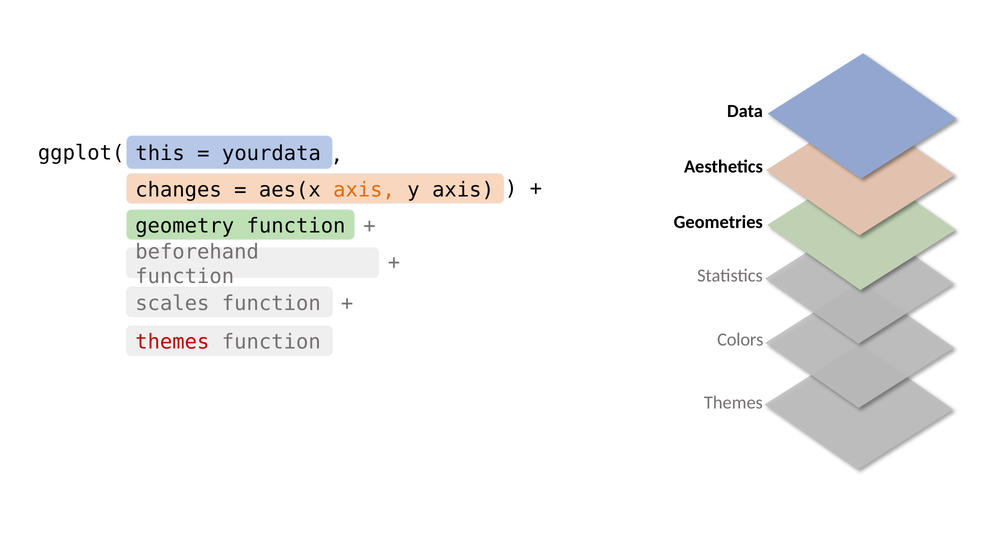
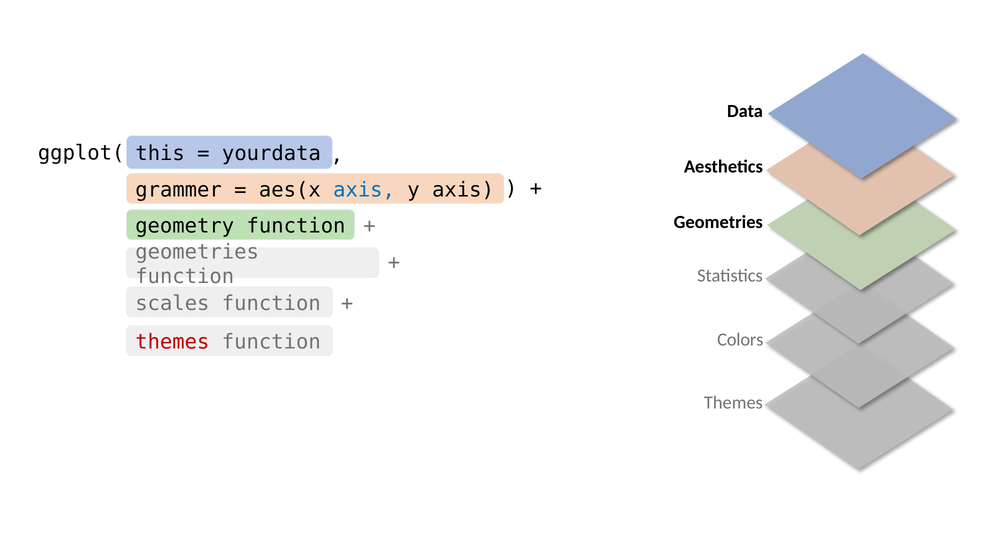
changes: changes -> grammer
axis at (364, 190) colour: orange -> blue
beforehand at (197, 252): beforehand -> geometries
